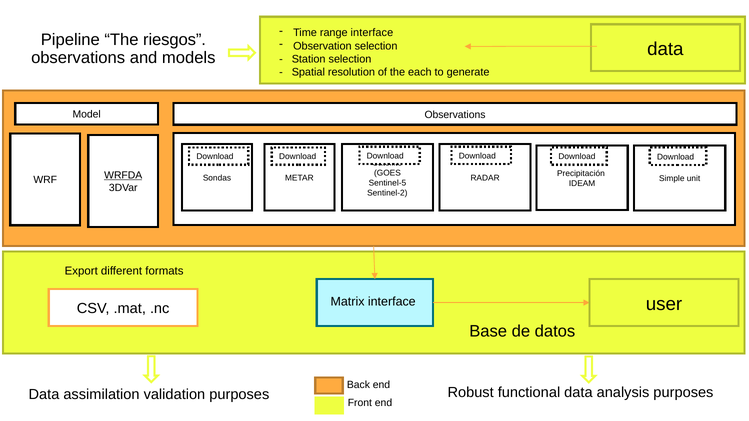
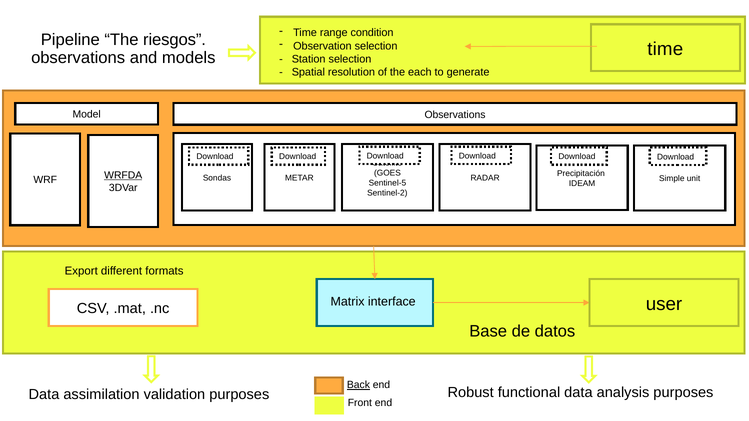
range interface: interface -> condition
data at (665, 49): data -> time
Back underline: none -> present
